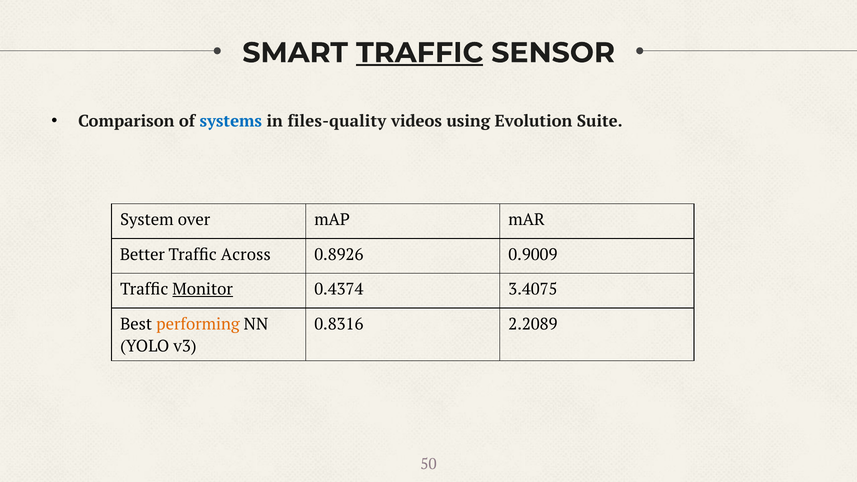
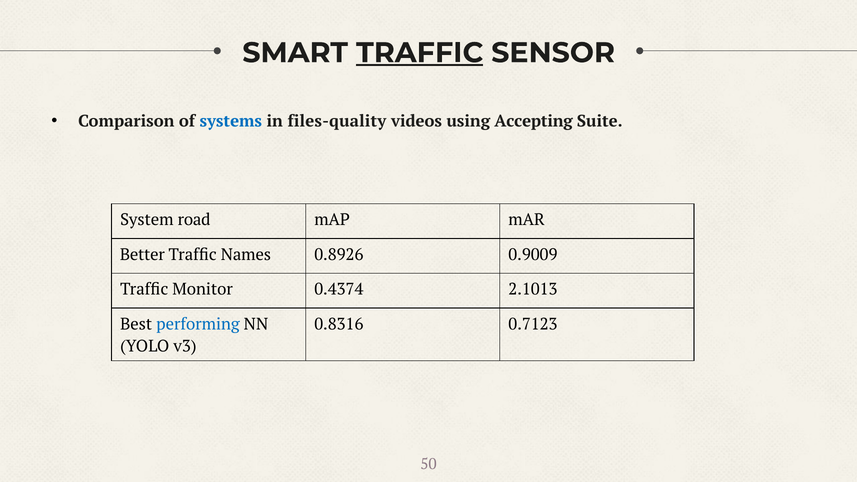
Evolution: Evolution -> Accepting
over: over -> road
Across: Across -> Names
Monitor underline: present -> none
3.4075: 3.4075 -> 2.1013
performing colour: orange -> blue
2.2089: 2.2089 -> 0.7123
